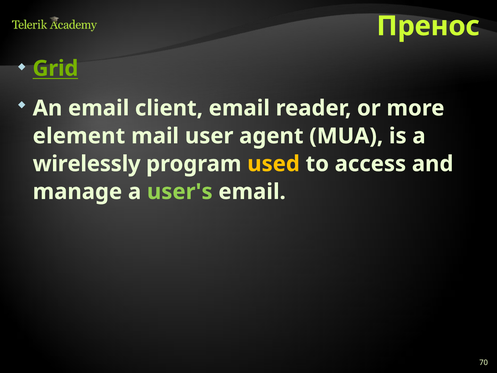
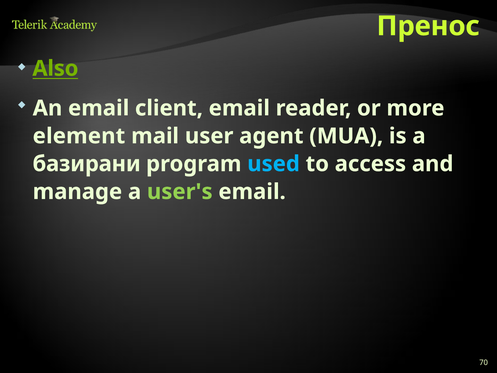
Grid: Grid -> Also
wirelessly: wirelessly -> базирани
used colour: yellow -> light blue
